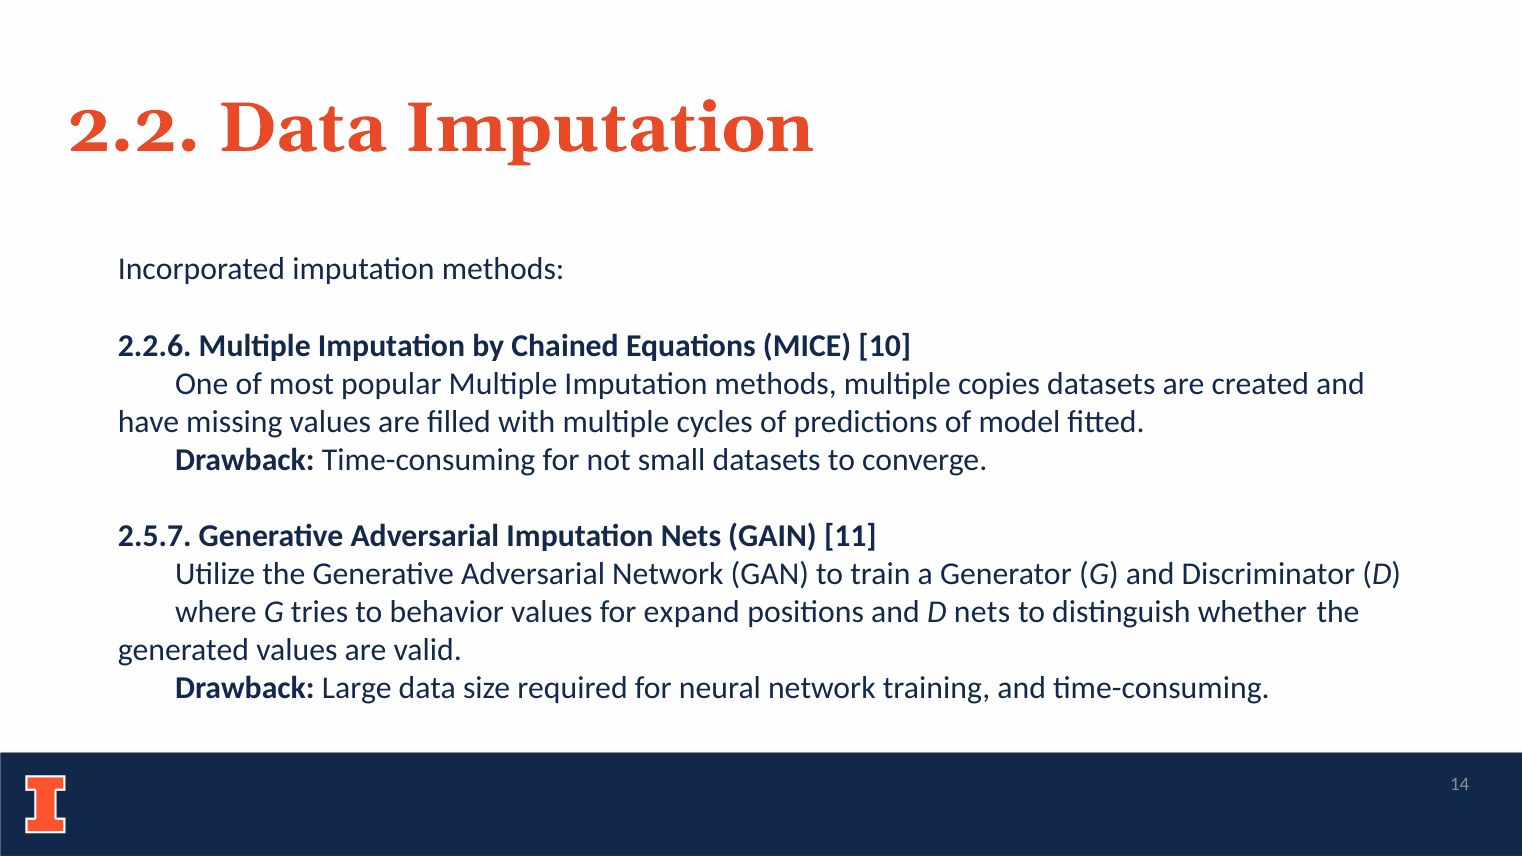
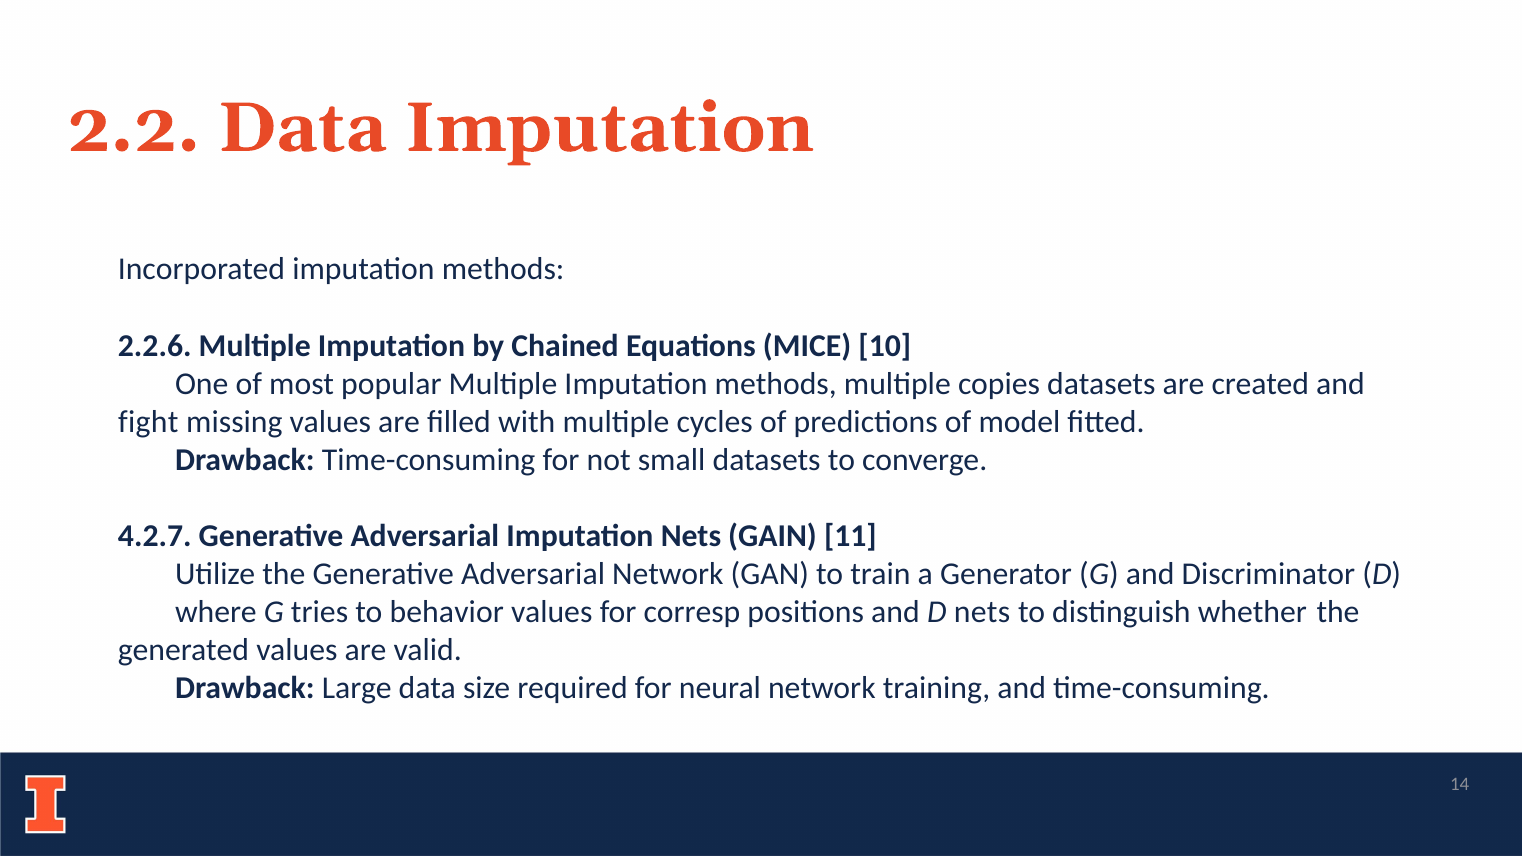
have: have -> fight
2.5.7: 2.5.7 -> 4.2.7
expand: expand -> corresp
